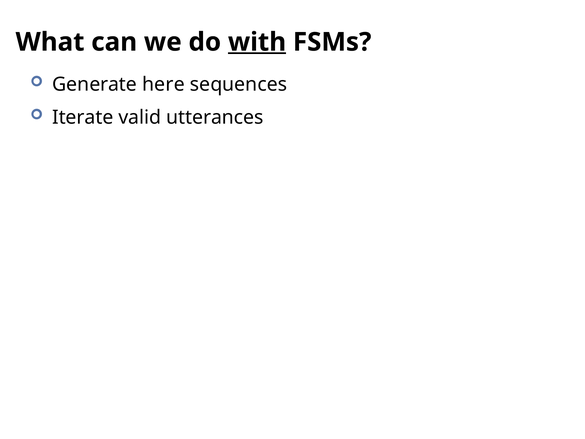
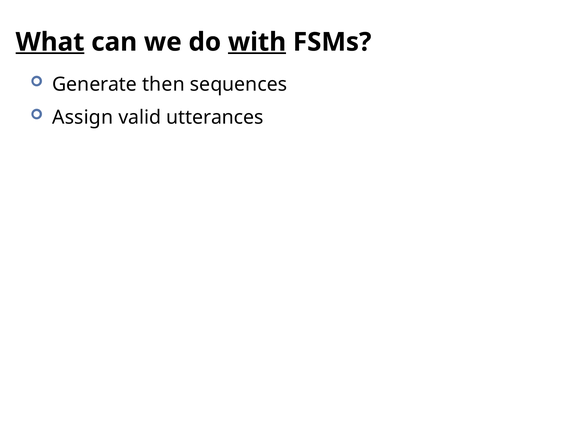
What underline: none -> present
here: here -> then
Iterate: Iterate -> Assign
